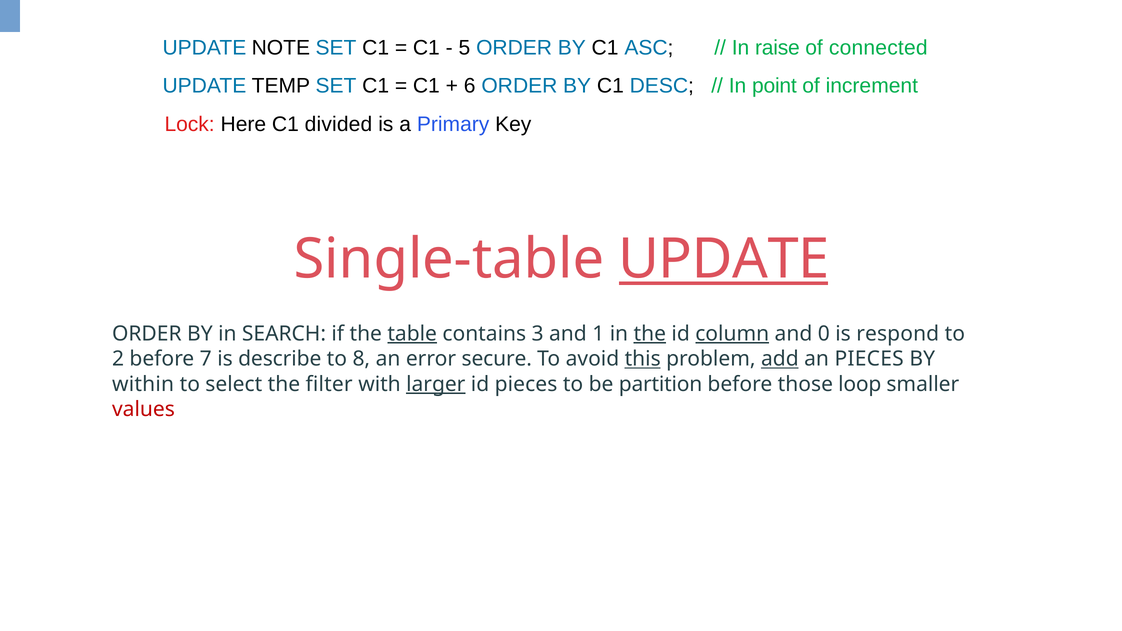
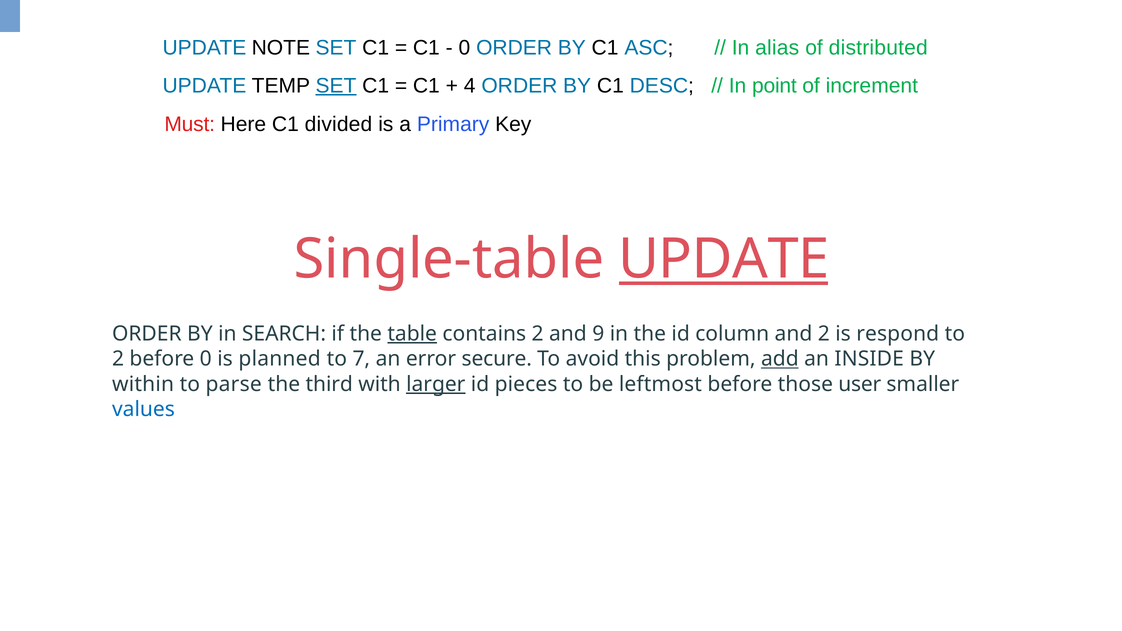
5 at (464, 48): 5 -> 0
raise: raise -> alias
connected: connected -> distributed
SET at (336, 86) underline: none -> present
6: 6 -> 4
Lock: Lock -> Must
contains 3: 3 -> 2
1: 1 -> 9
the at (650, 334) underline: present -> none
column underline: present -> none
and 0: 0 -> 2
before 7: 7 -> 0
describe: describe -> planned
8: 8 -> 7
this underline: present -> none
an PIECES: PIECES -> INSIDE
select: select -> parse
filter: filter -> third
partition: partition -> leftmost
loop: loop -> user
values colour: red -> blue
